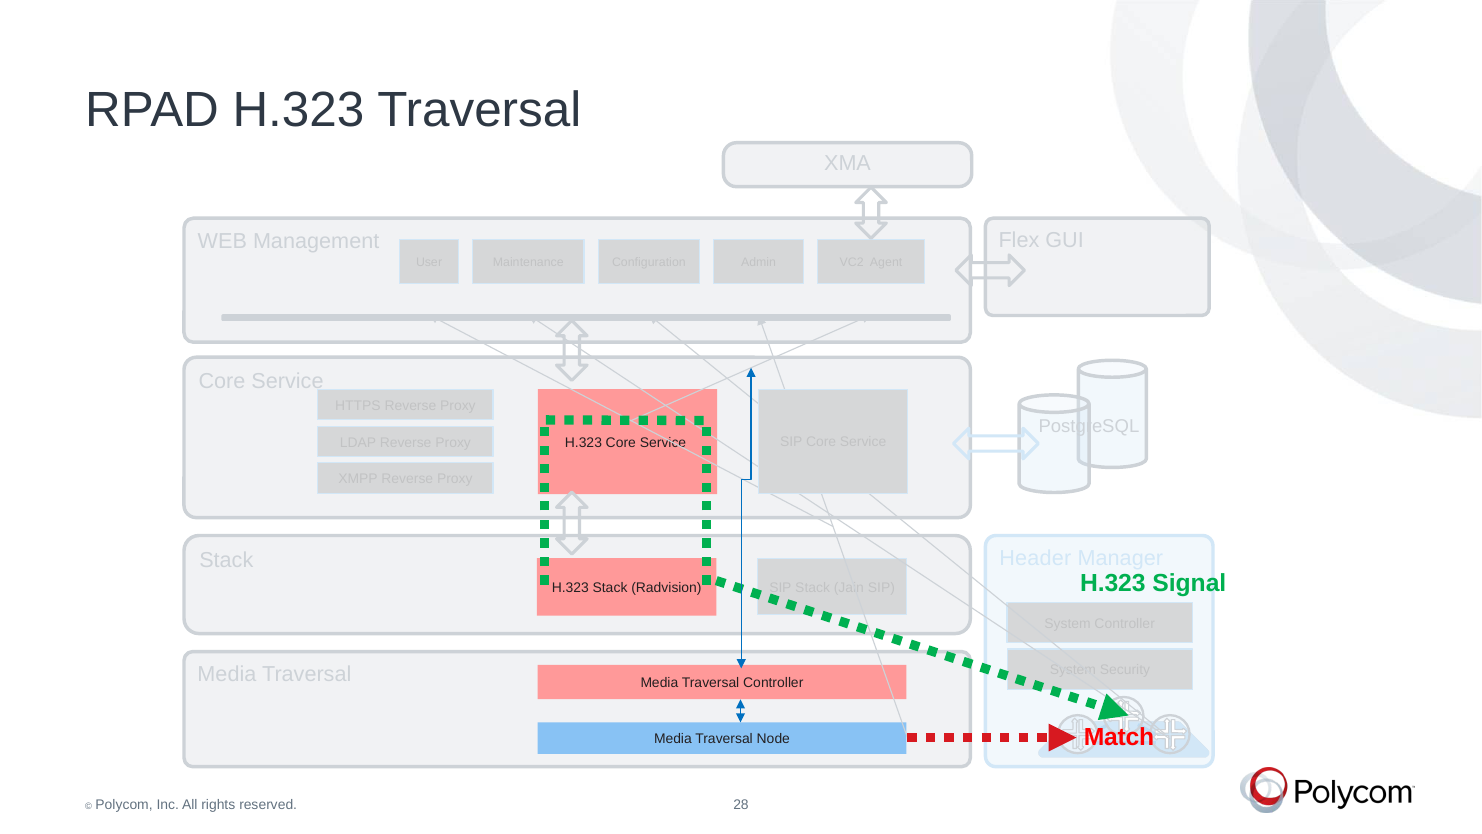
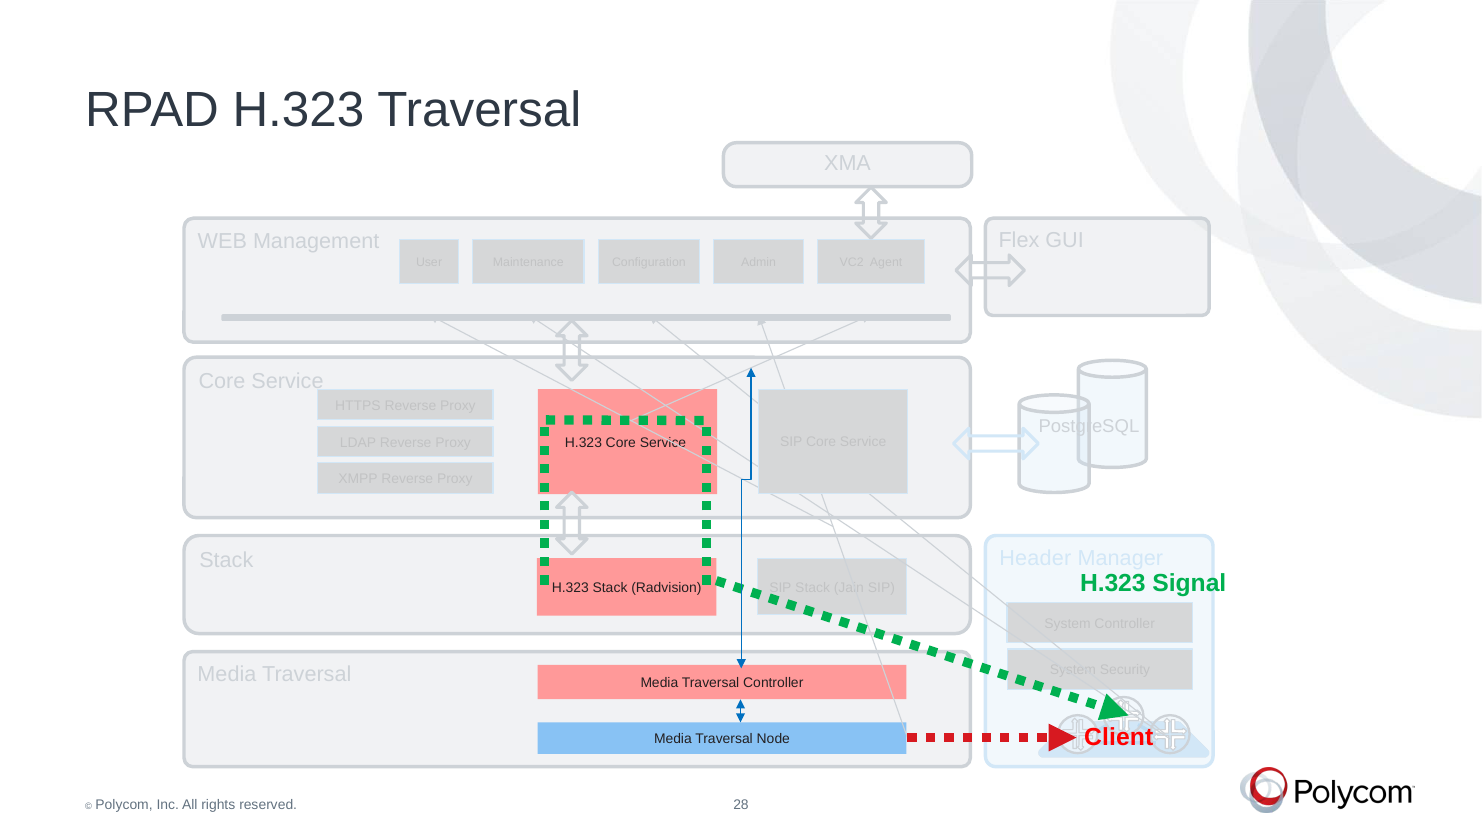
Match: Match -> Client
